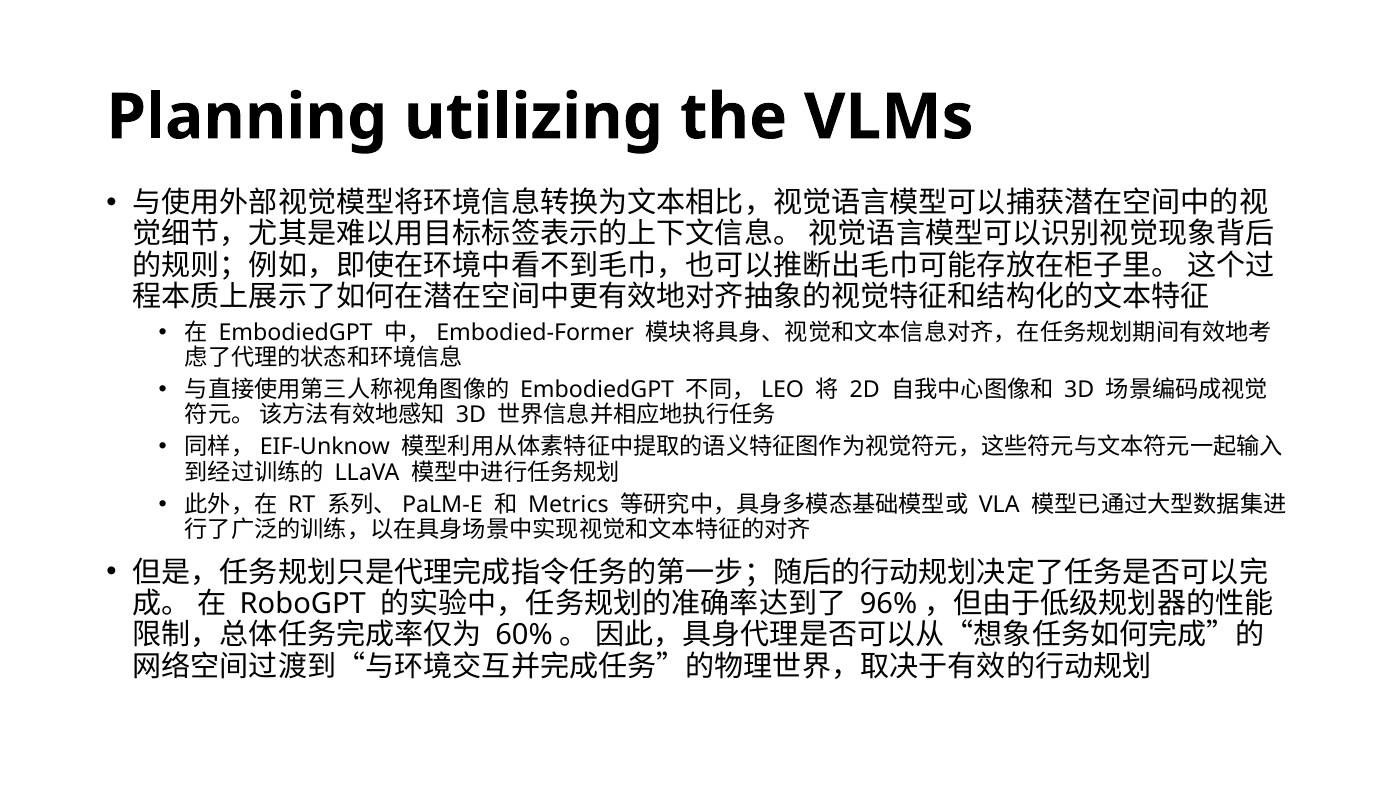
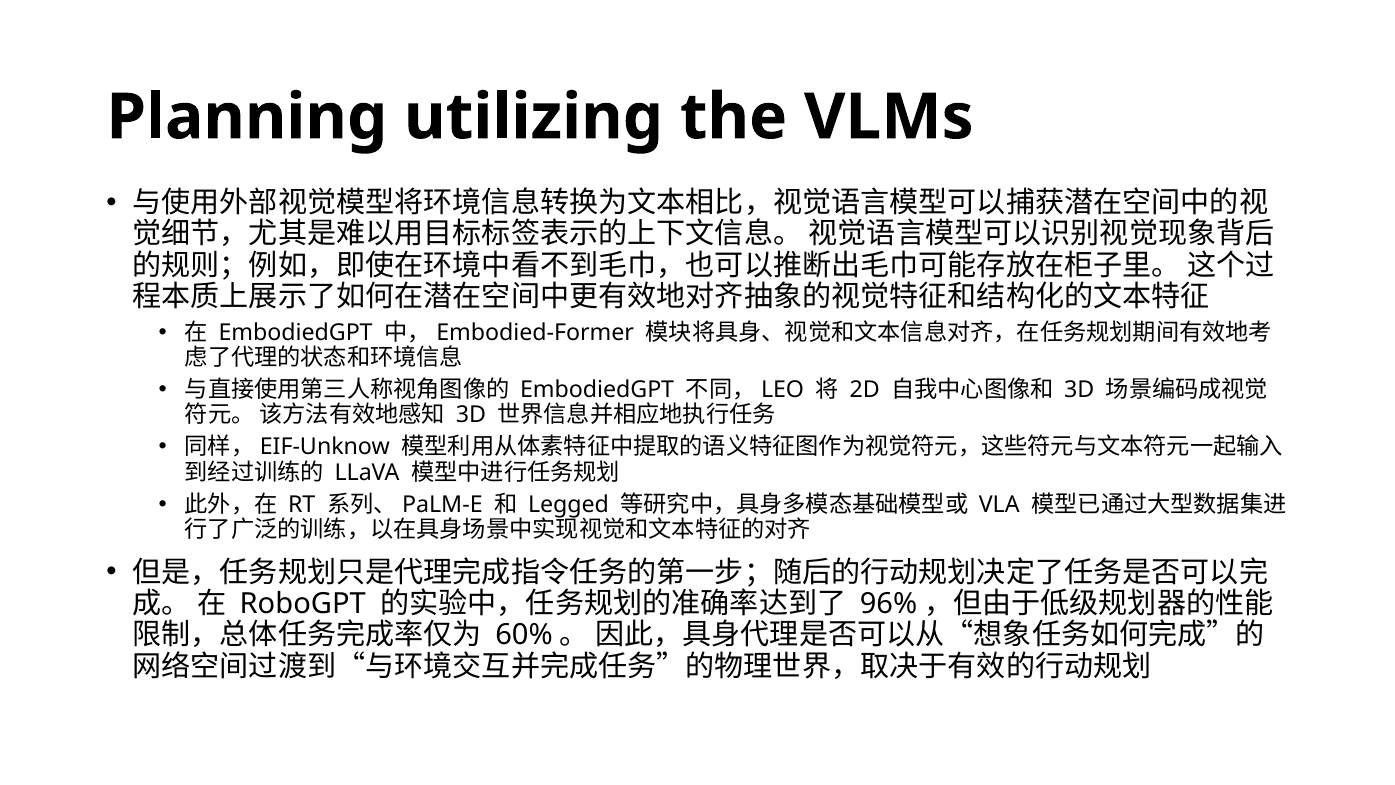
Metrics: Metrics -> Legged
